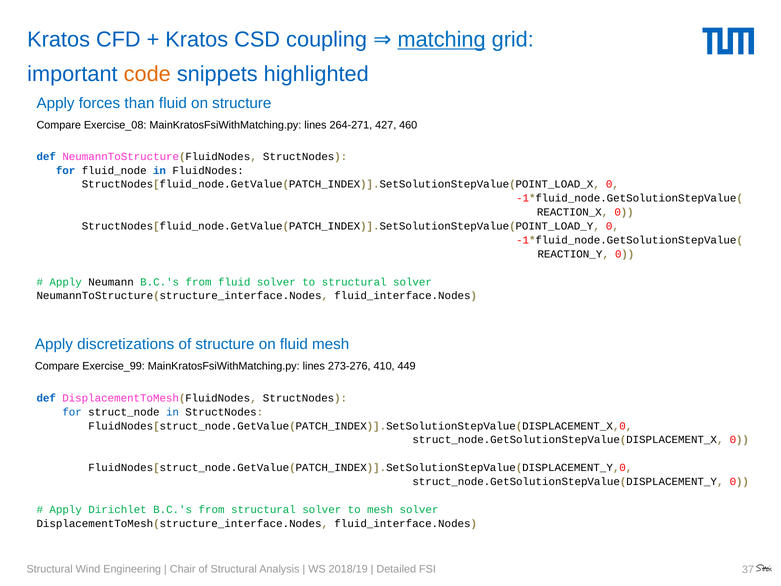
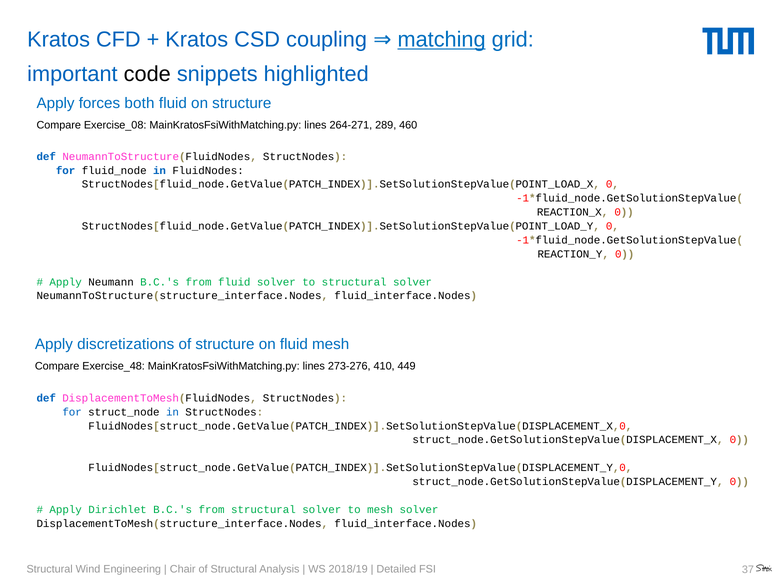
code colour: orange -> black
than: than -> both
427: 427 -> 289
Exercise_99: Exercise_99 -> Exercise_48
